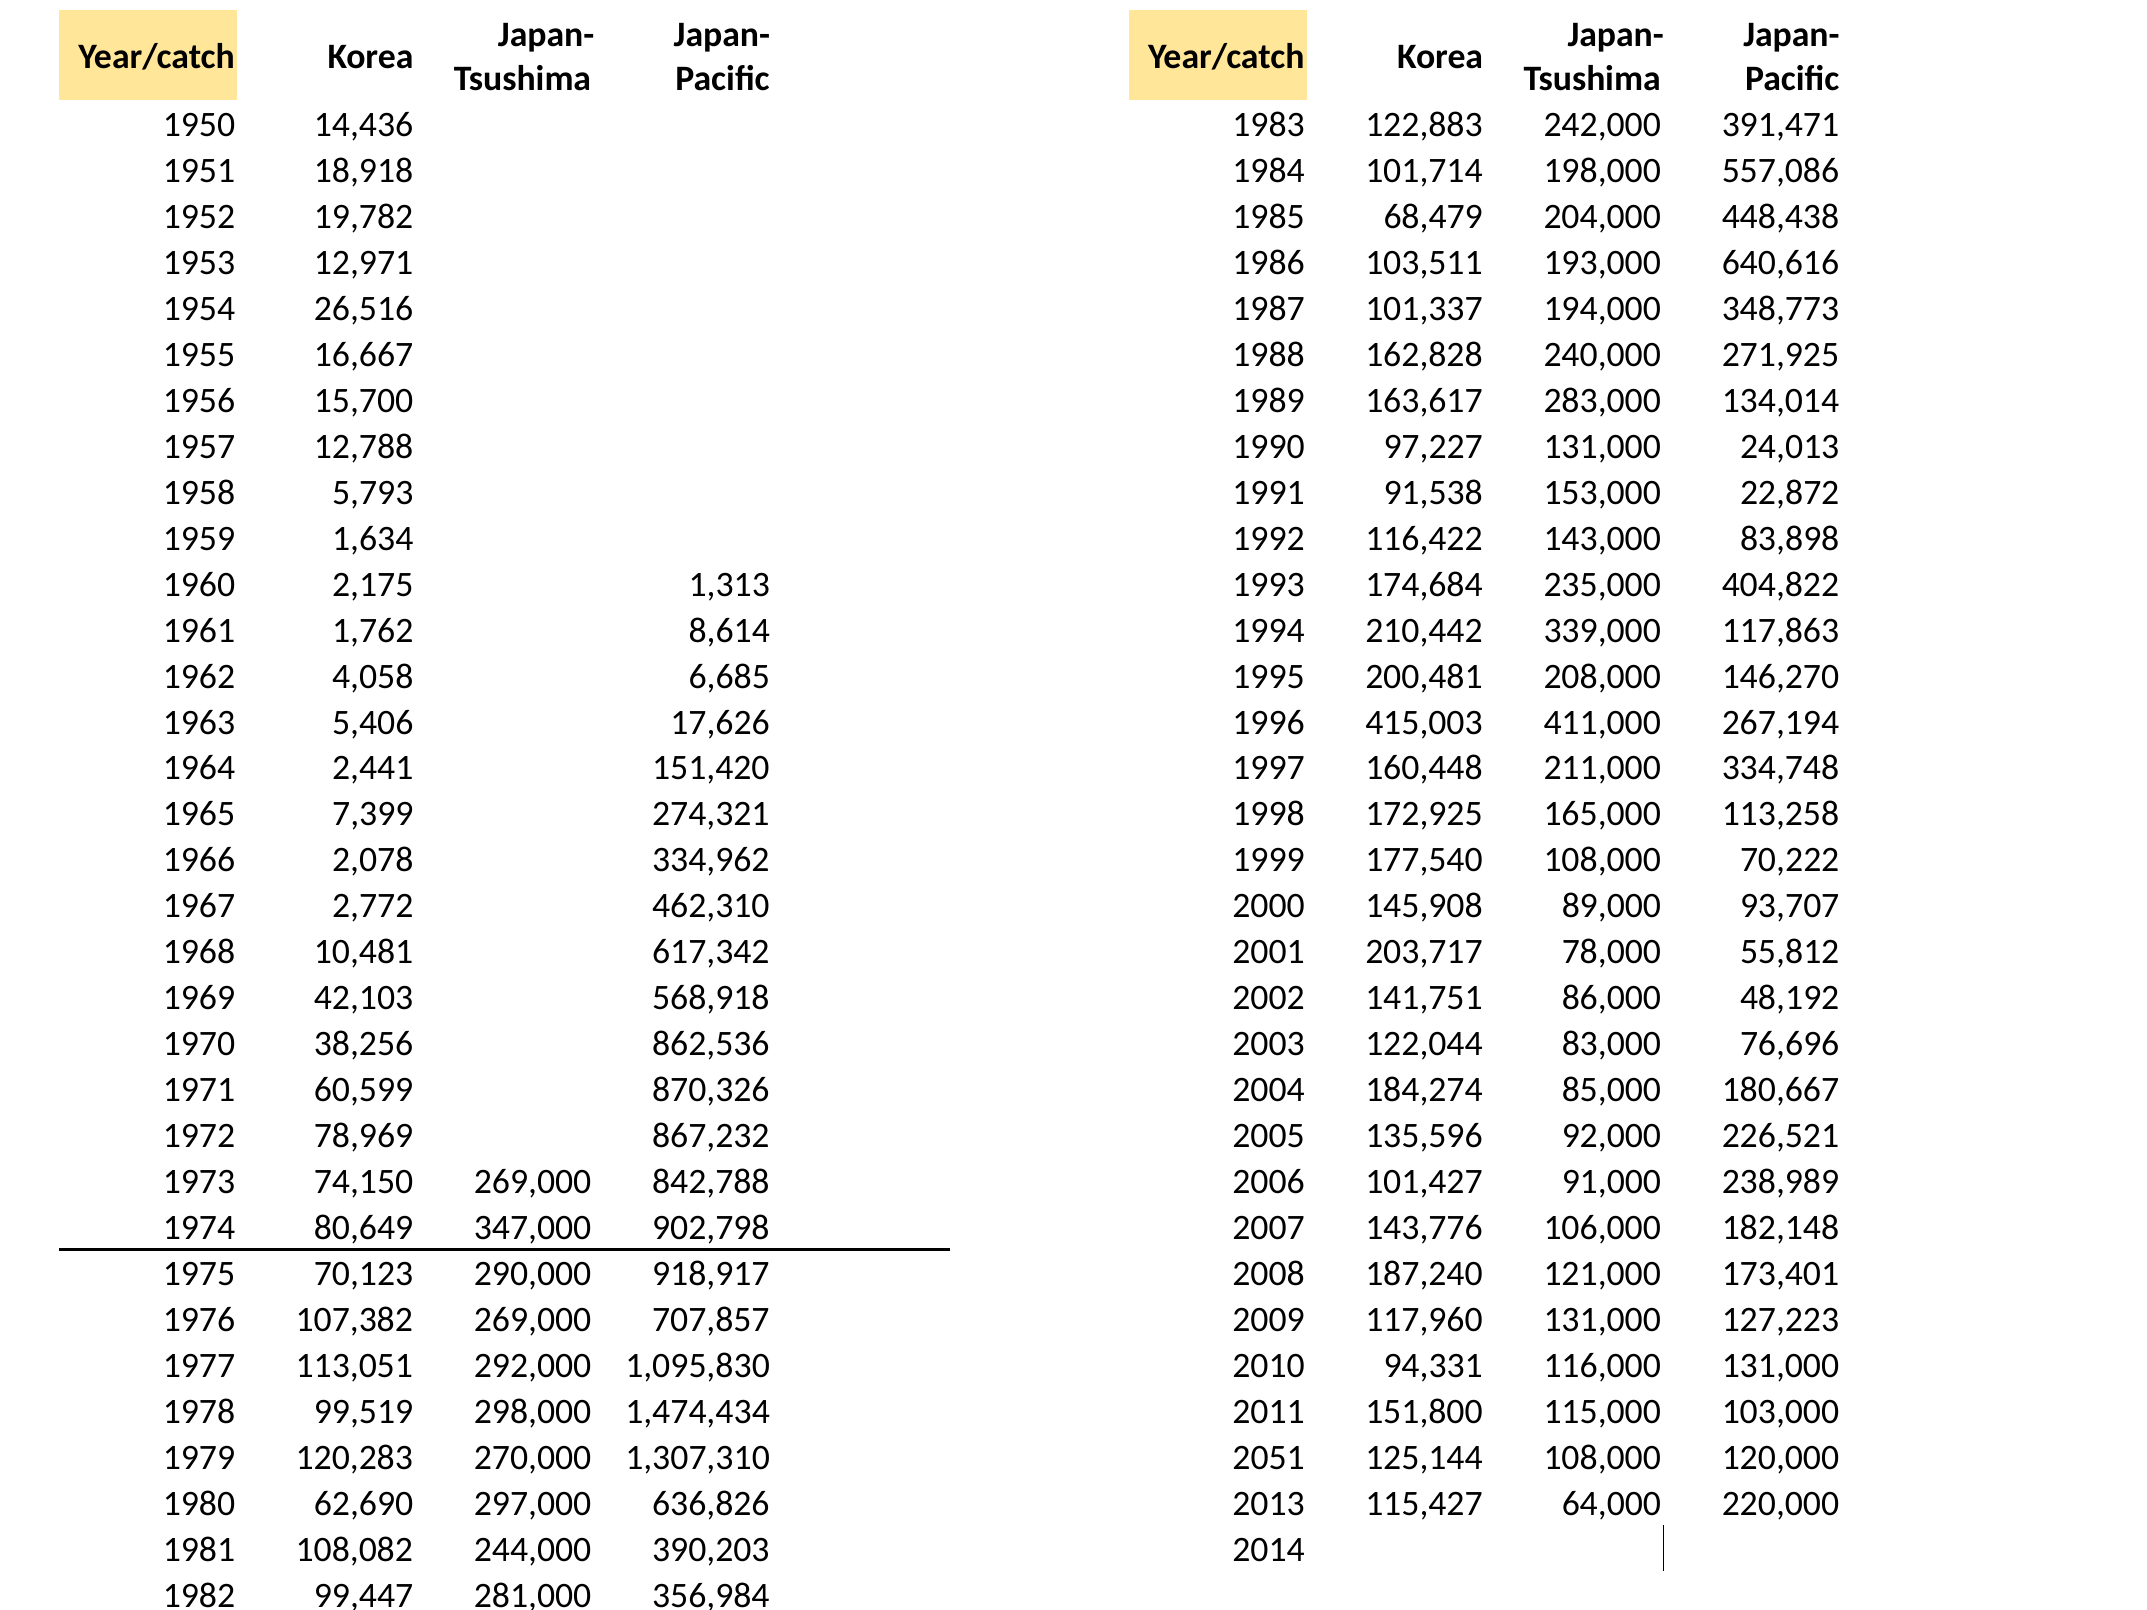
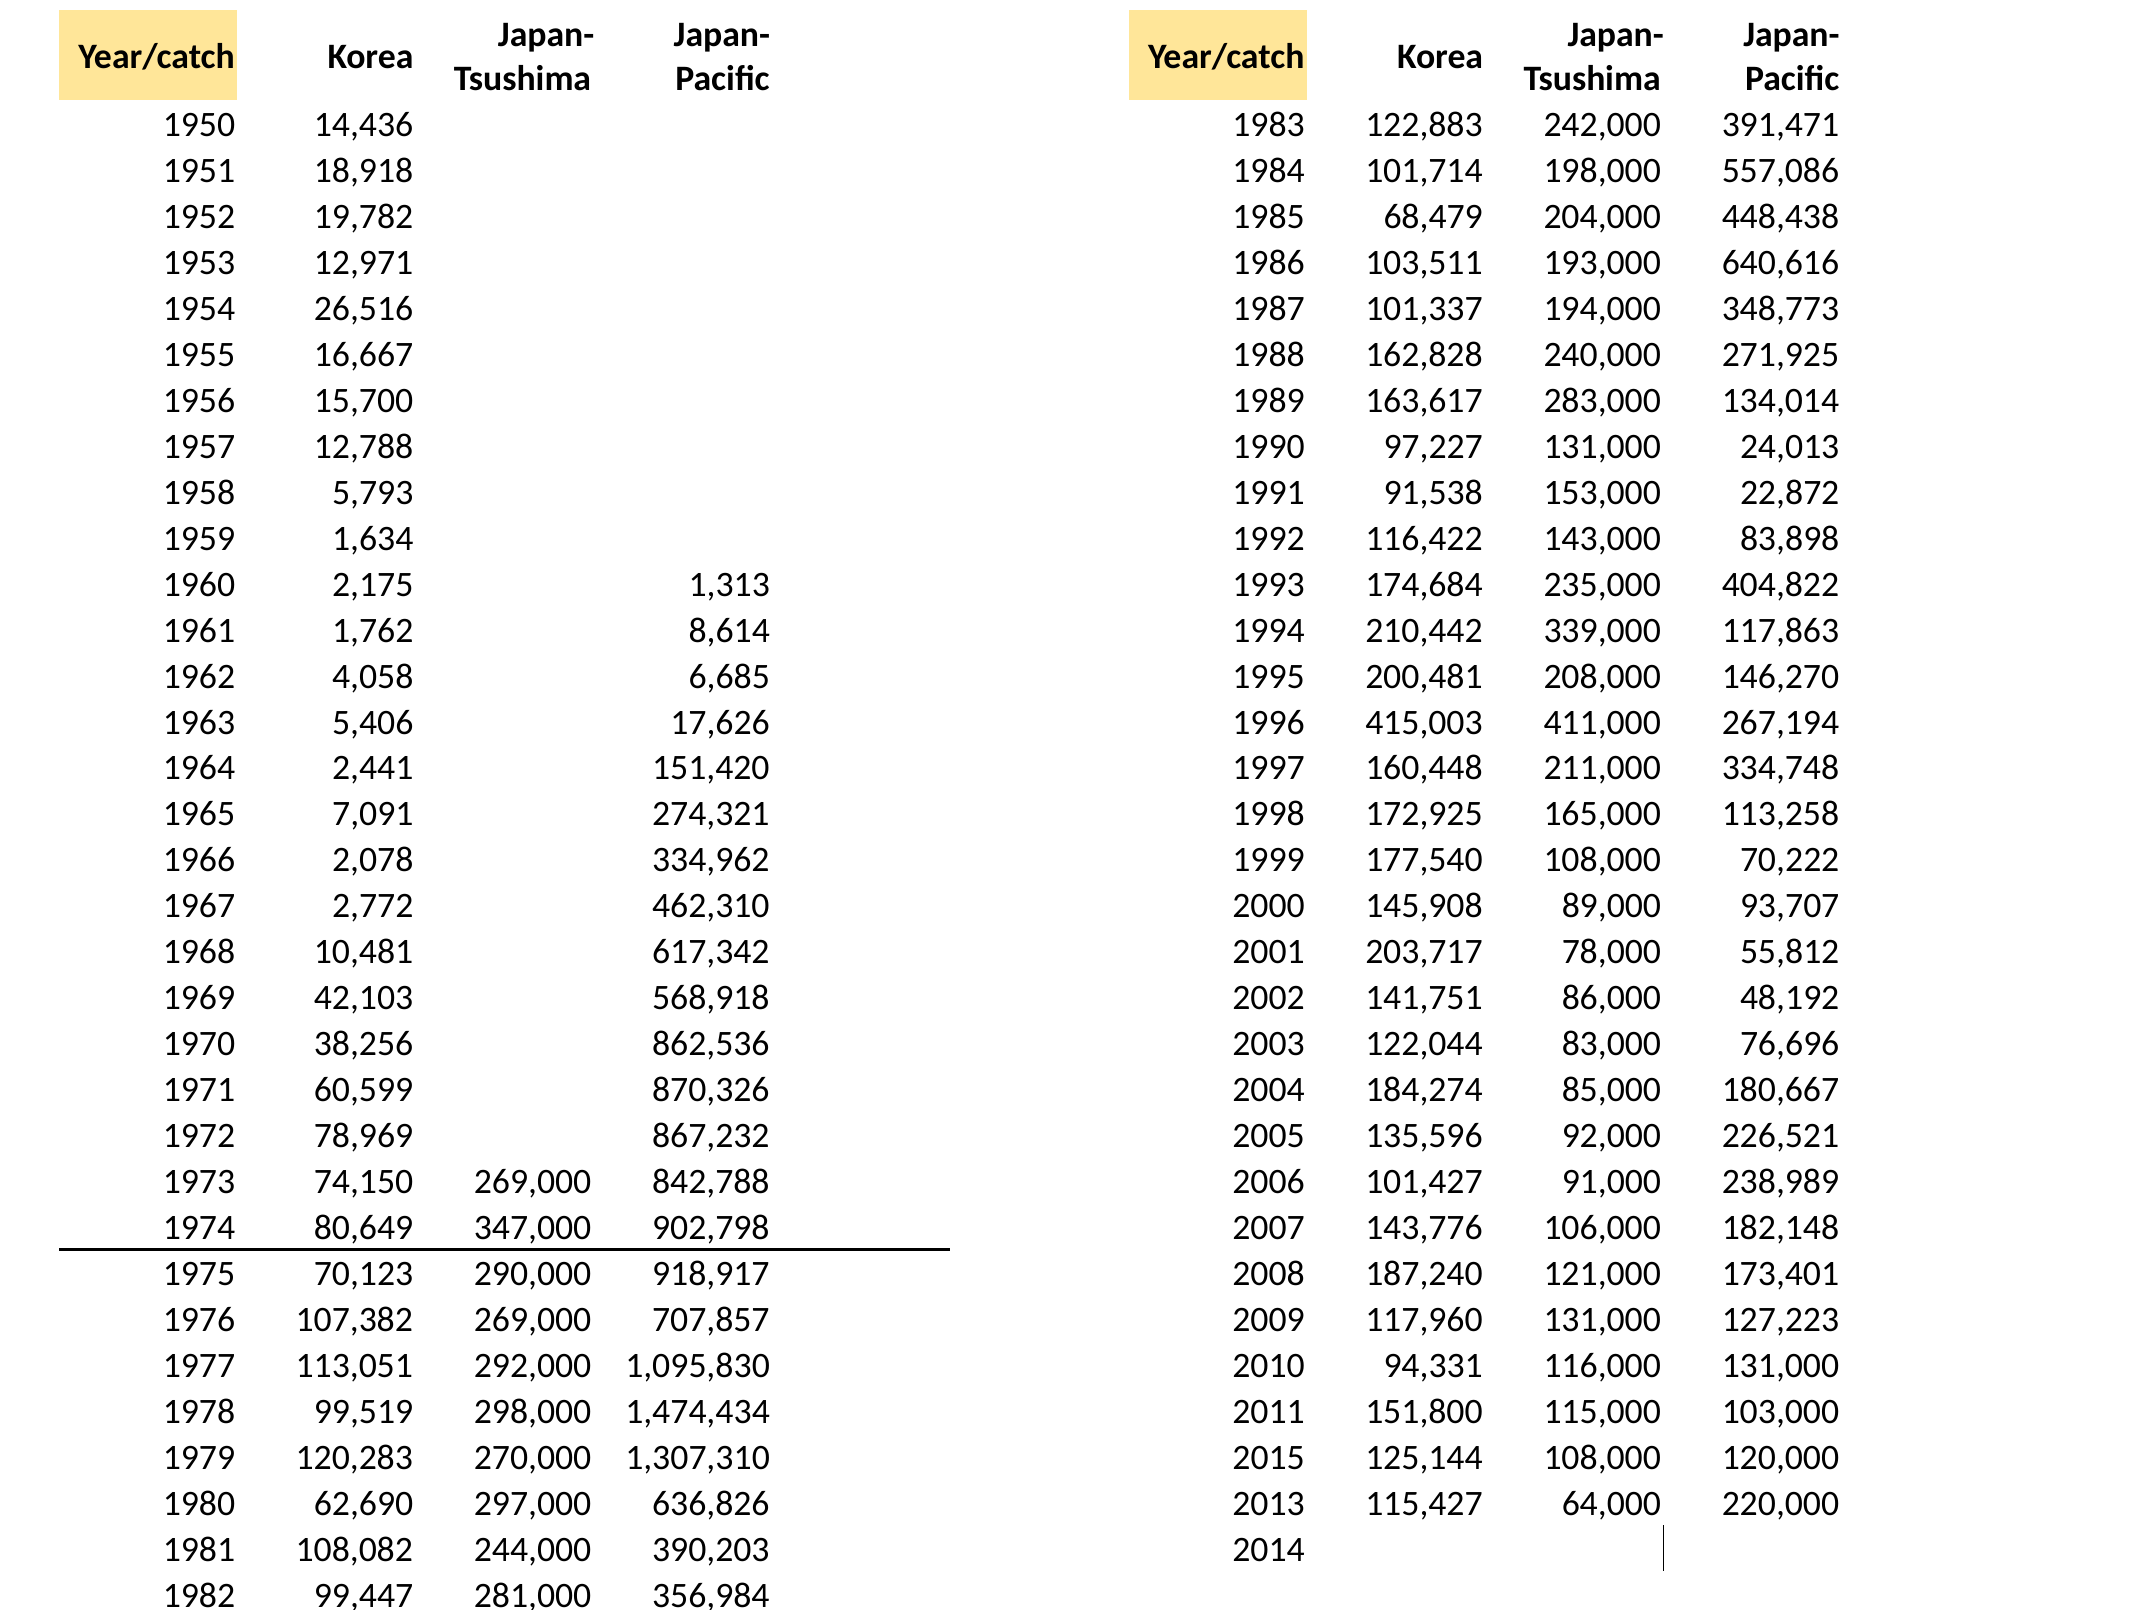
7,399: 7,399 -> 7,091
2051: 2051 -> 2015
